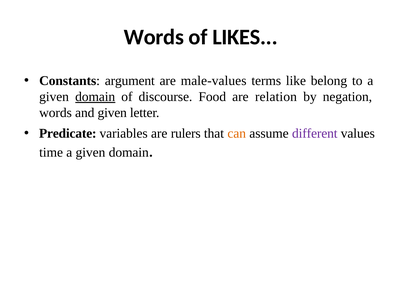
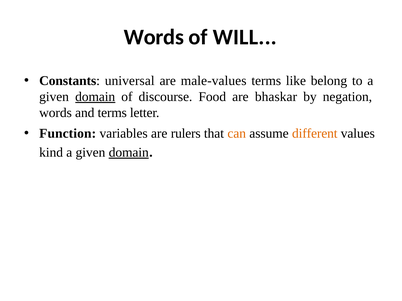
LIKES: LIKES -> WILL
argument: argument -> universal
relation: relation -> bhaskar
and given: given -> terms
Predicate: Predicate -> Function
different colour: purple -> orange
time: time -> kind
domain at (129, 153) underline: none -> present
